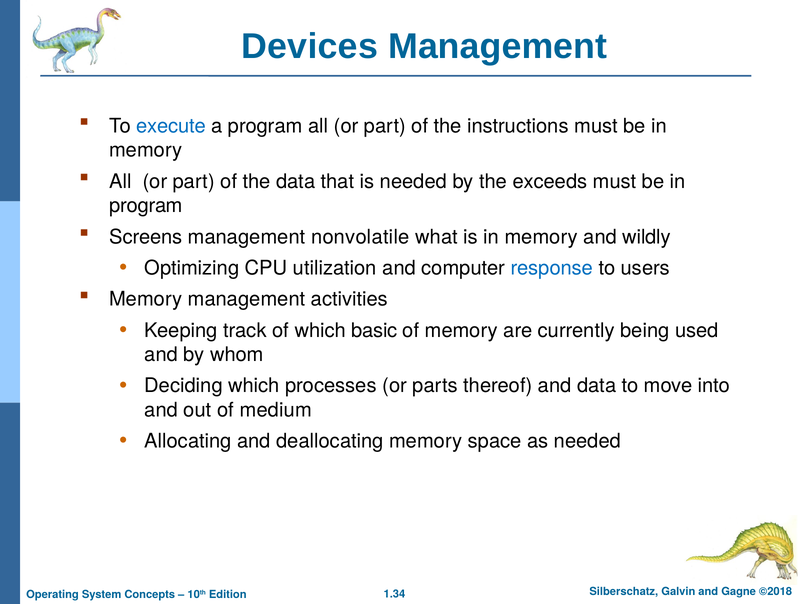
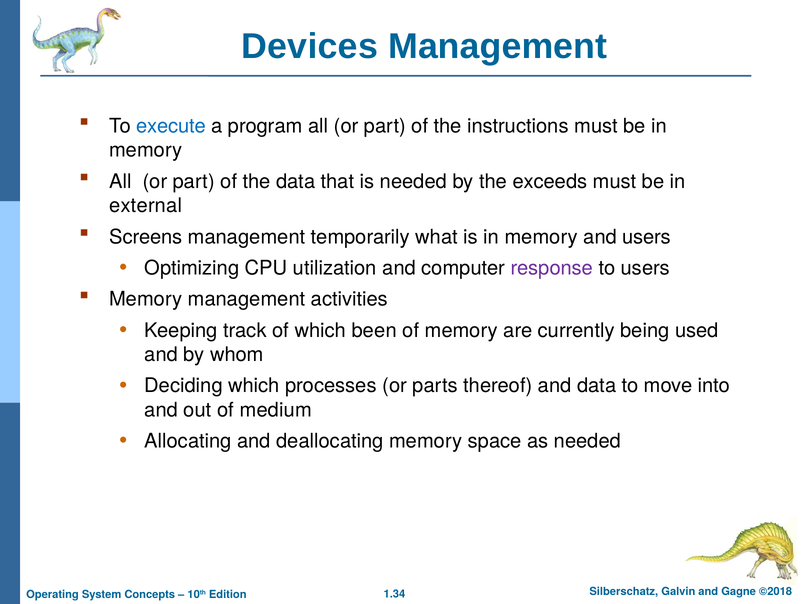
program at (146, 206): program -> external
nonvolatile: nonvolatile -> temporarily
and wildly: wildly -> users
response colour: blue -> purple
basic: basic -> been
